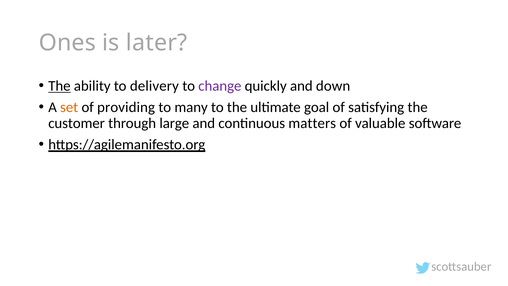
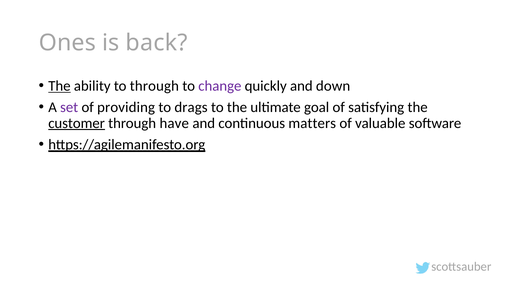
later: later -> back
to delivery: delivery -> through
set colour: orange -> purple
many: many -> drags
customer underline: none -> present
large: large -> have
